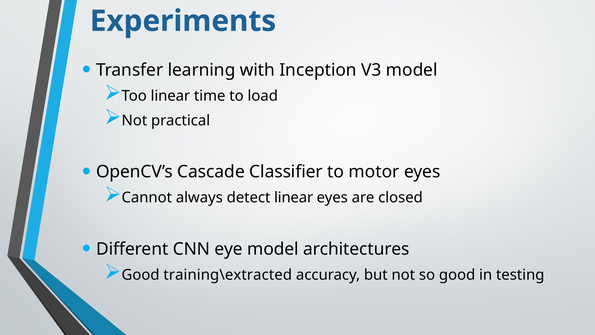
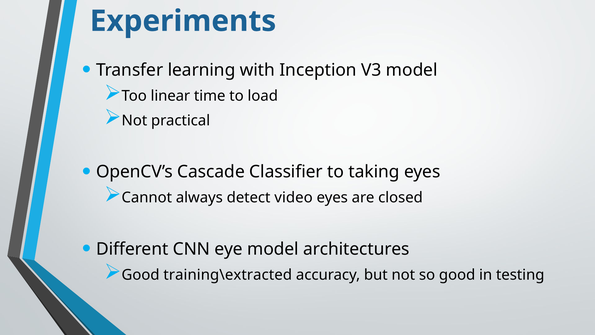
motor: motor -> taking
detect linear: linear -> video
